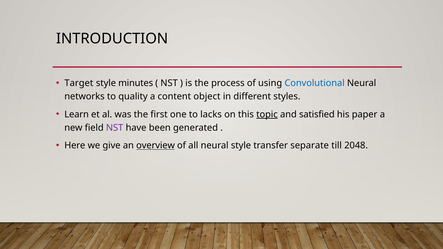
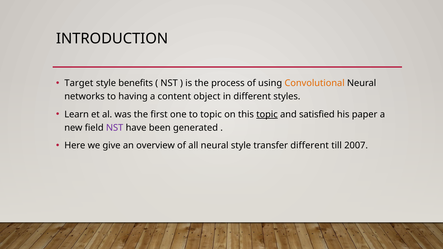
minutes: minutes -> benefits
Convolutional colour: blue -> orange
quality: quality -> having
to lacks: lacks -> topic
overview underline: present -> none
transfer separate: separate -> different
2048: 2048 -> 2007
